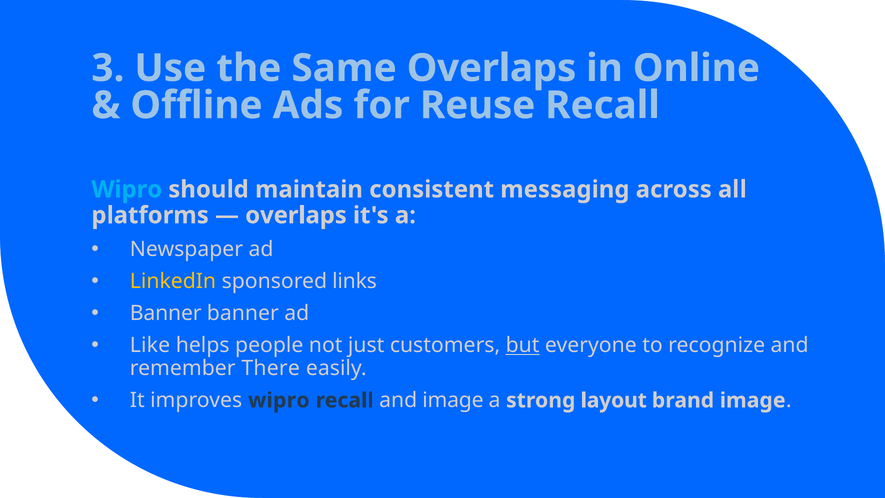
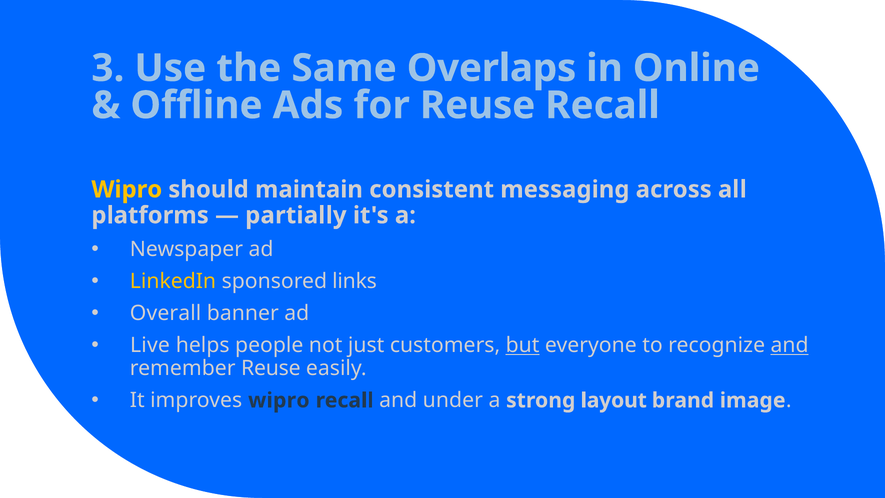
Wipro at (127, 189) colour: light blue -> yellow
overlaps at (296, 215): overlaps -> partially
Banner at (166, 313): Banner -> Overall
Like: Like -> Live
and at (790, 345) underline: none -> present
remember There: There -> Reuse
and image: image -> under
